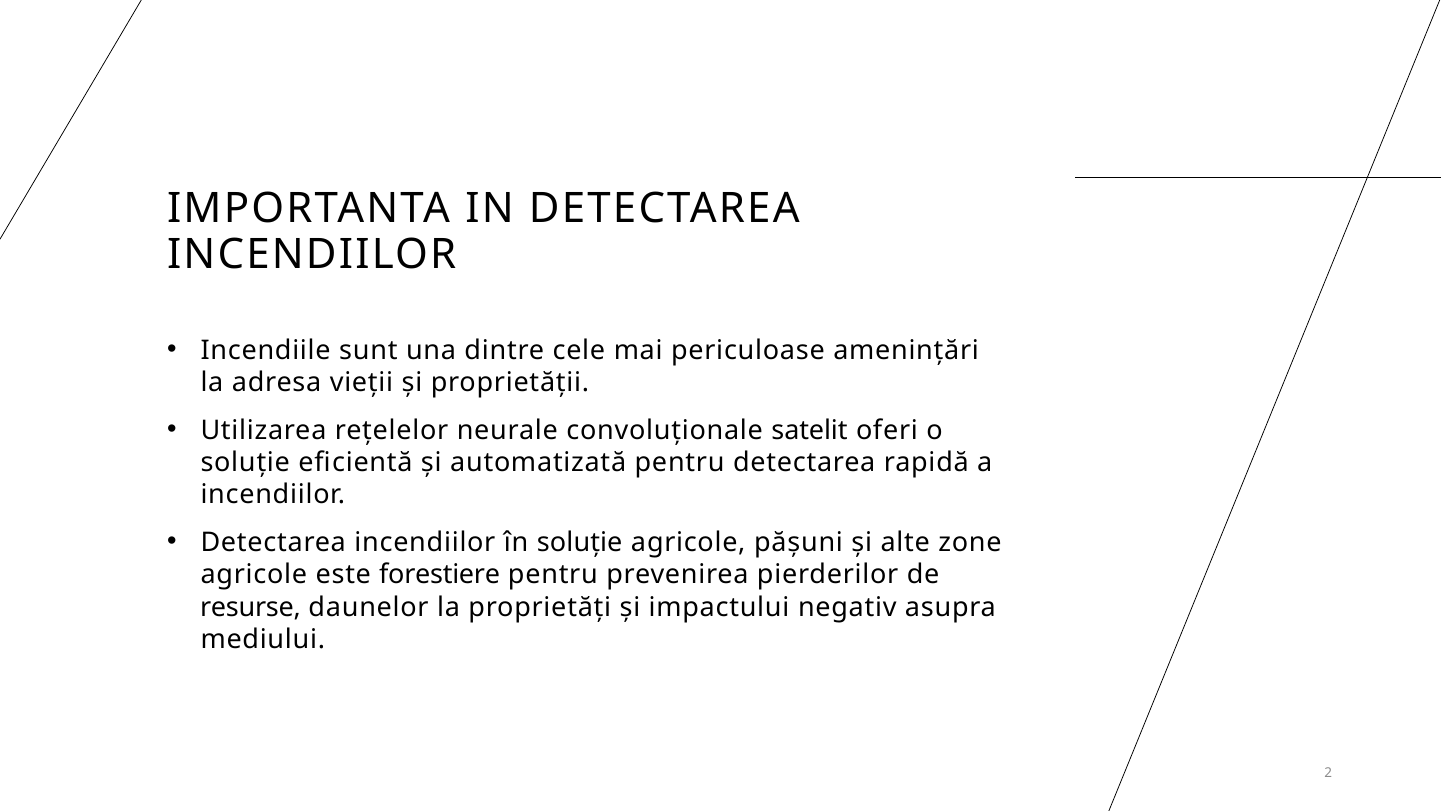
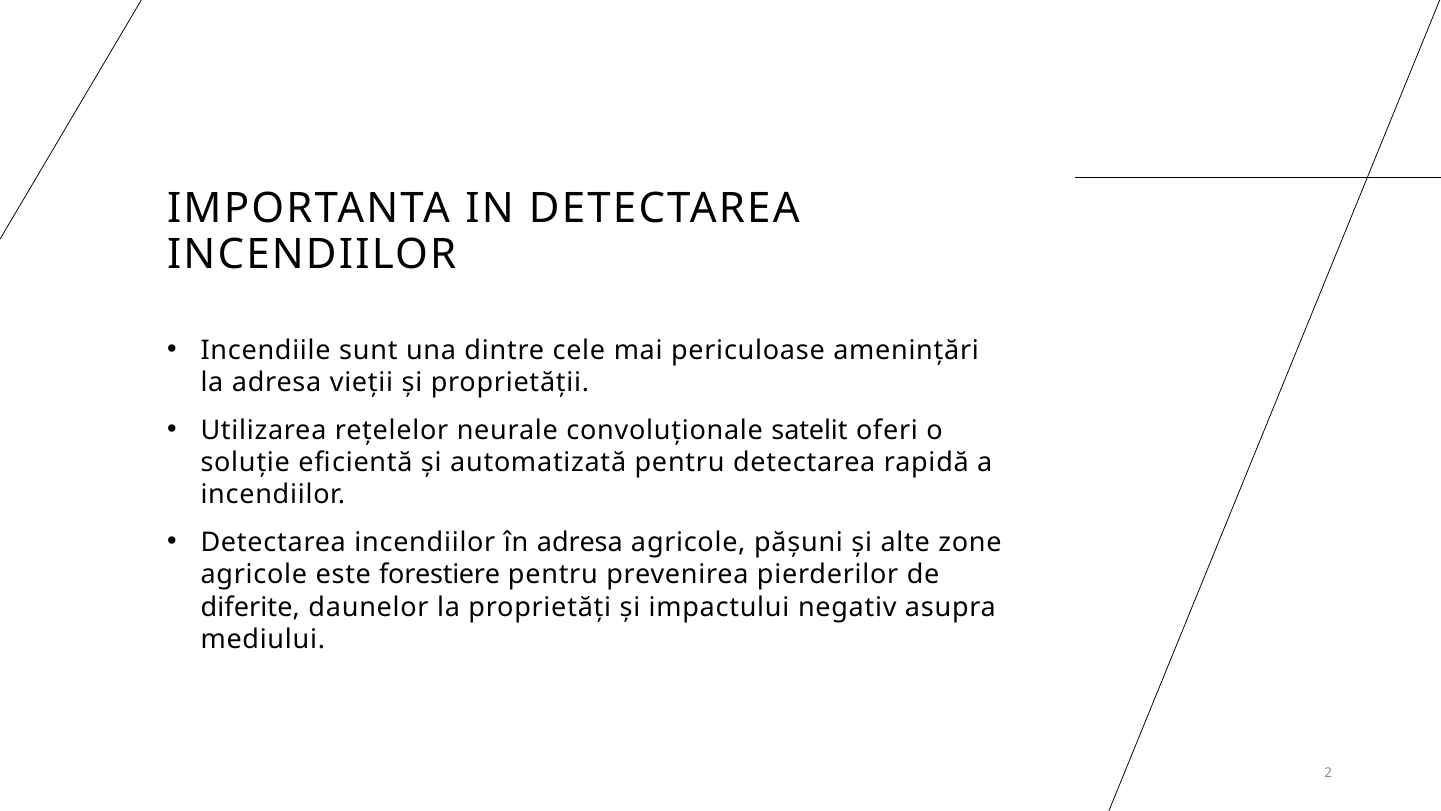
în soluție: soluție -> adresa
resurse: resurse -> diferite
